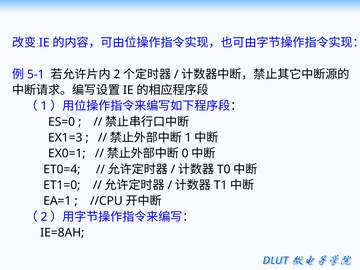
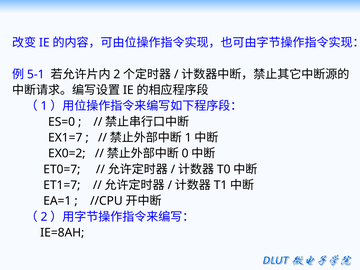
EX1=3: EX1=3 -> EX1=7
EX0=1: EX0=1 -> EX0=2
ET0=4: ET0=4 -> ET0=7
ET1=0: ET1=0 -> ET1=7
